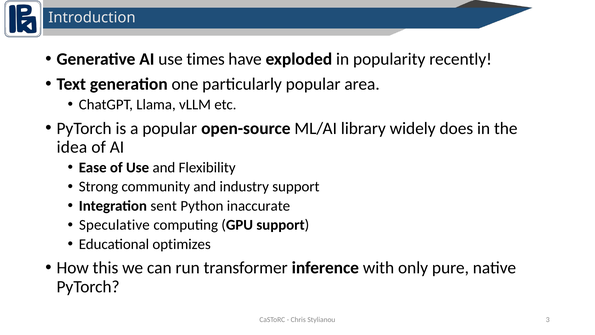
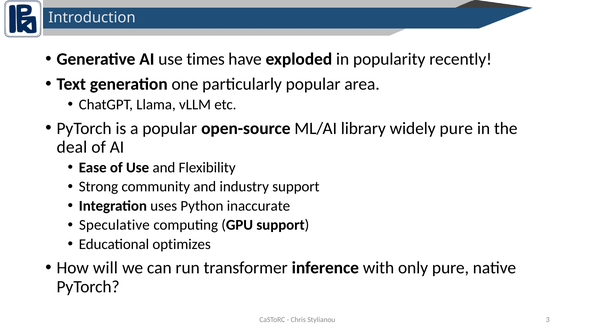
widely does: does -> pure
idea: idea -> deal
sent: sent -> uses
this: this -> will
